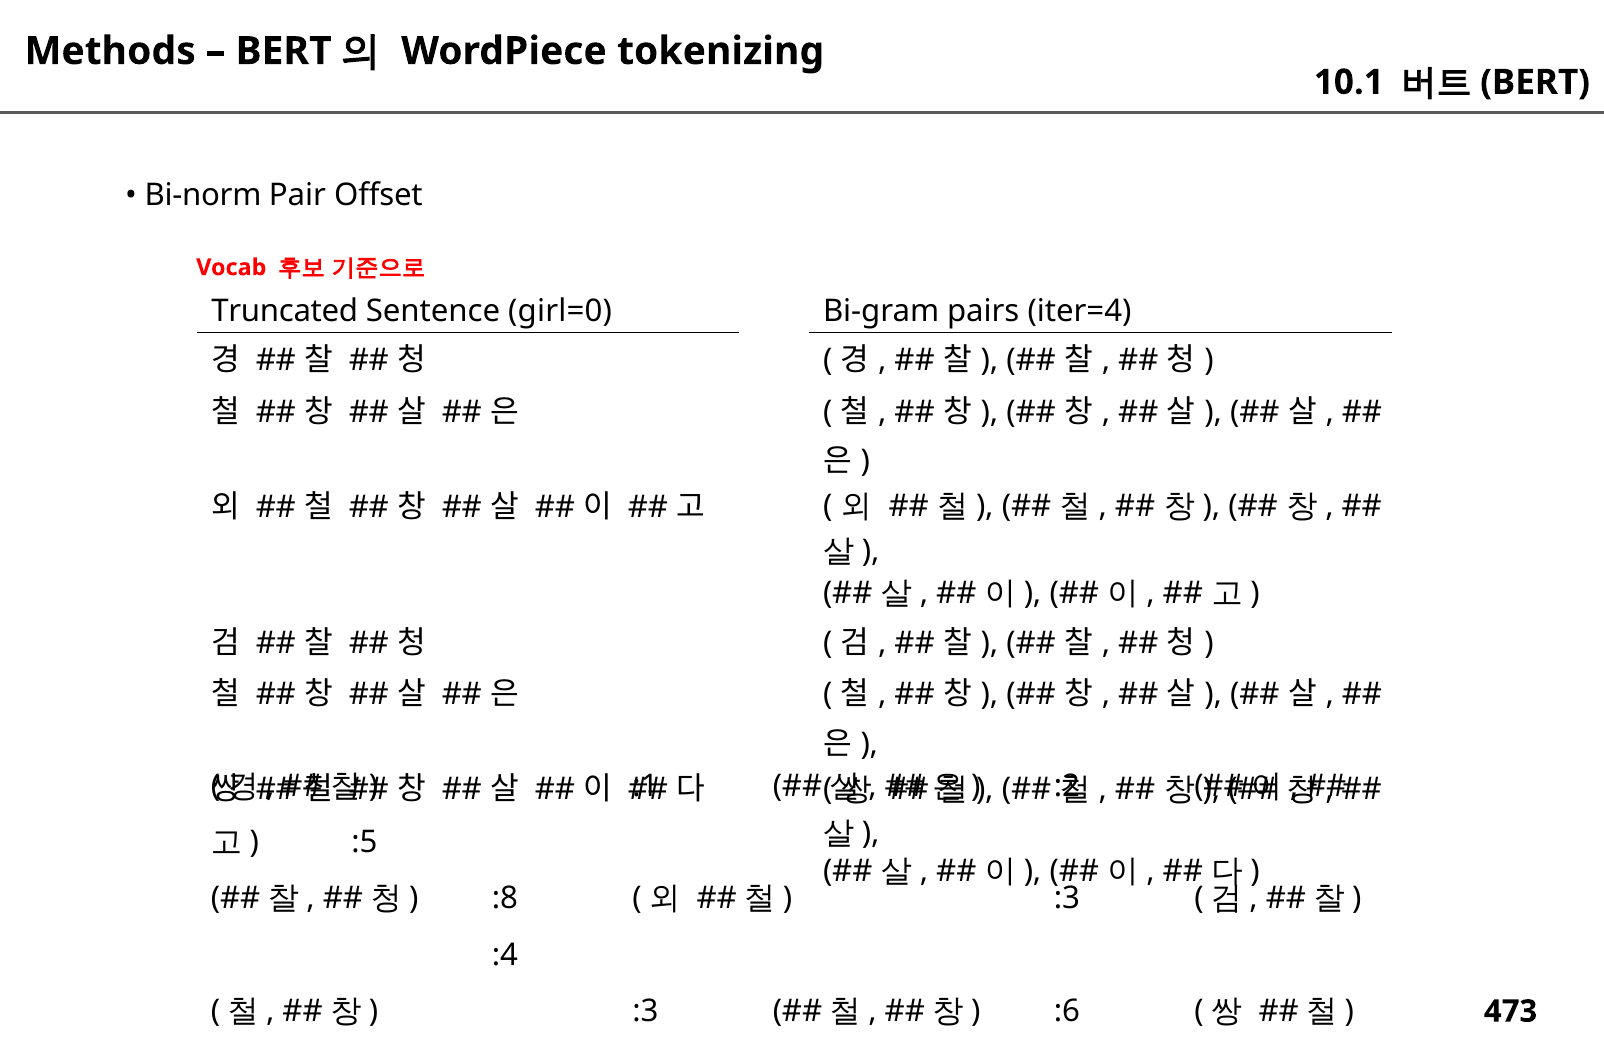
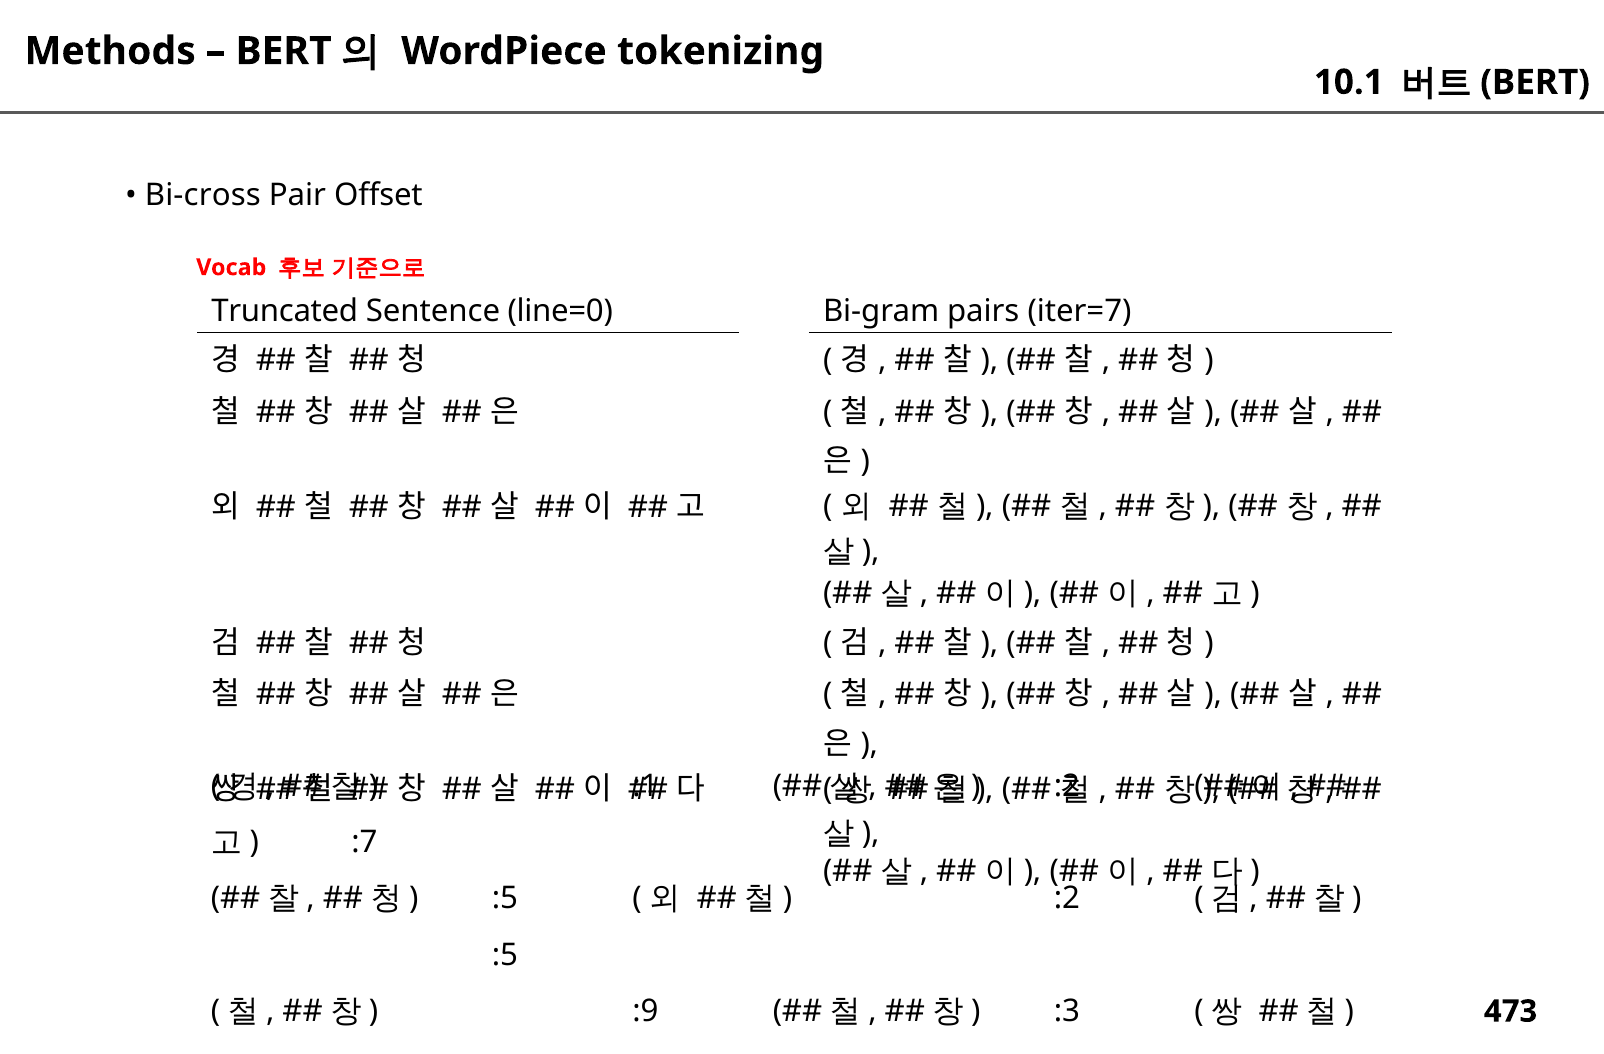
Bi-norm: Bi-norm -> Bi-cross
girl=0: girl=0 -> line=0
iter=4: iter=4 -> iter=7
:5: :5 -> :7
:8 at (505, 898): :8 -> :5
:3 at (1067, 898): :3 -> :2
:4 at (505, 954): :4 -> :5
:3 at (645, 1010): :3 -> :9
:6: :6 -> :3
